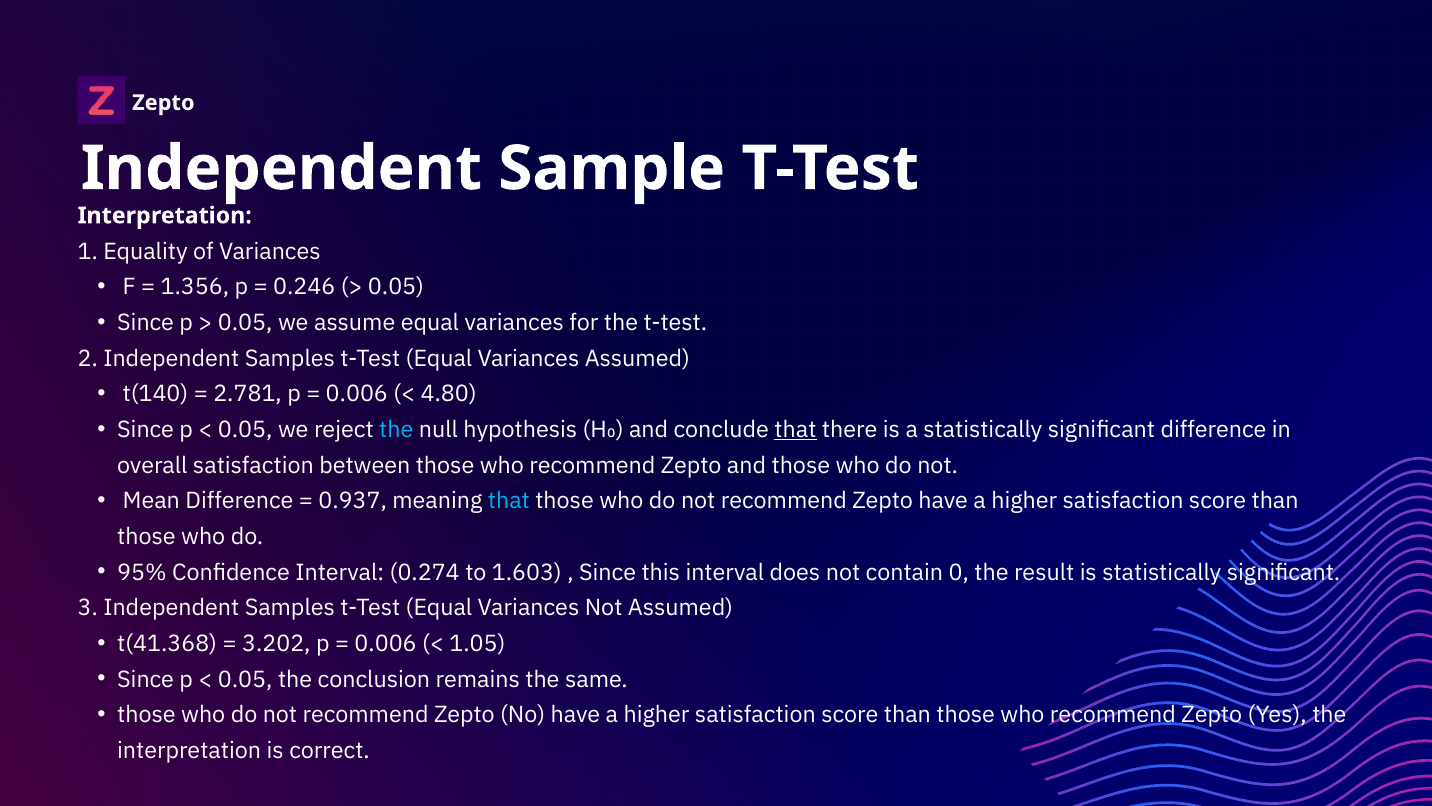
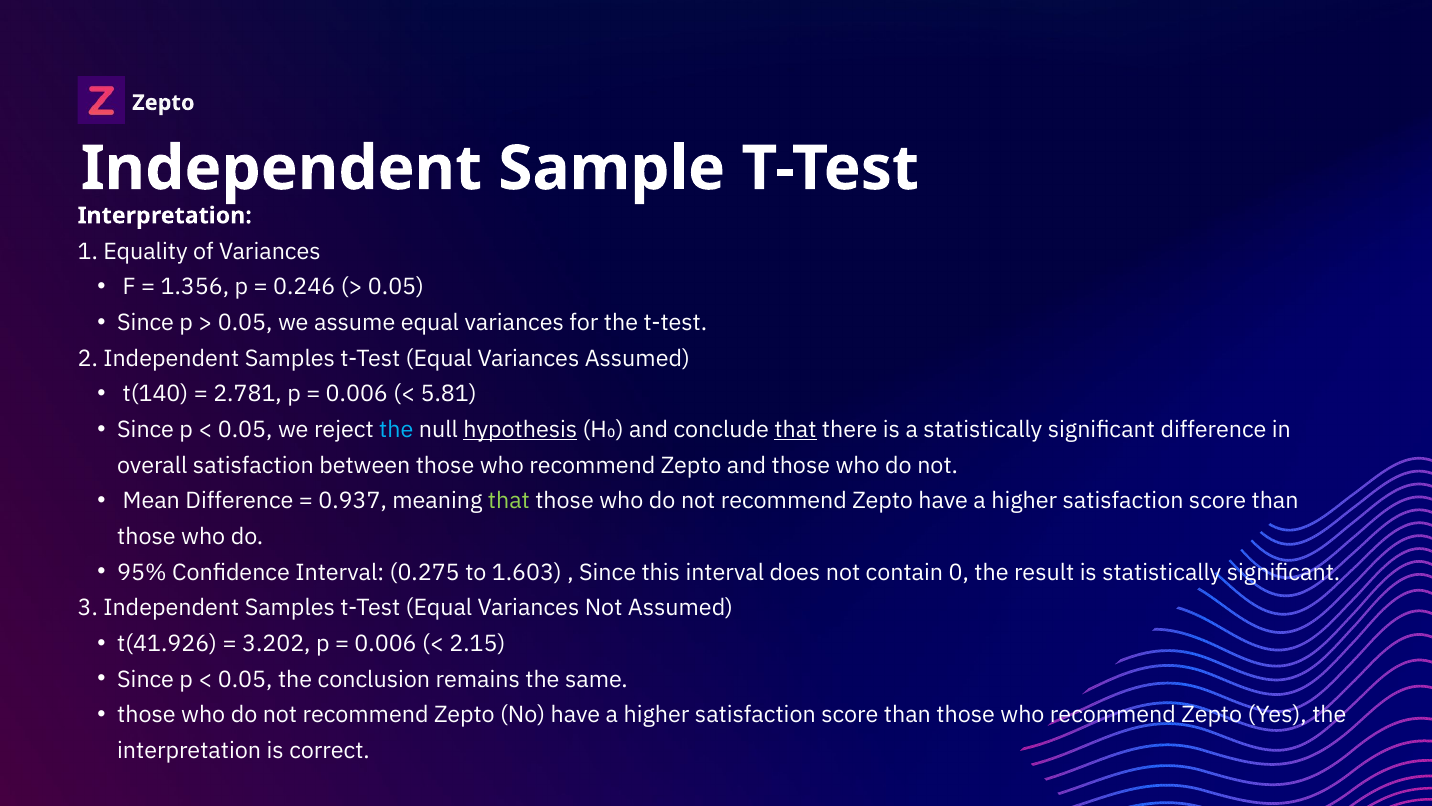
4.80: 4.80 -> 5.81
hypothesis underline: none -> present
that at (509, 501) colour: light blue -> light green
0.274: 0.274 -> 0.275
t(41.368: t(41.368 -> t(41.926
1.05: 1.05 -> 2.15
